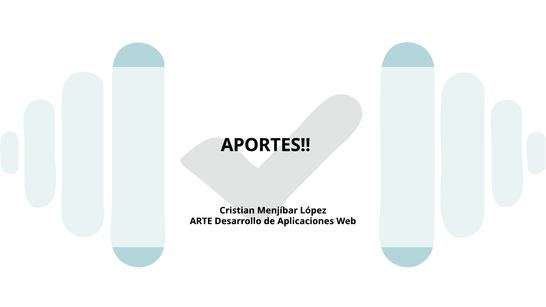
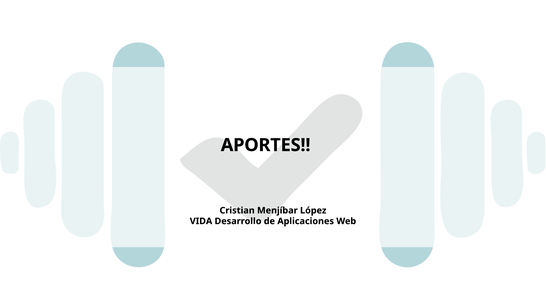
ARTE: ARTE -> VIDA
